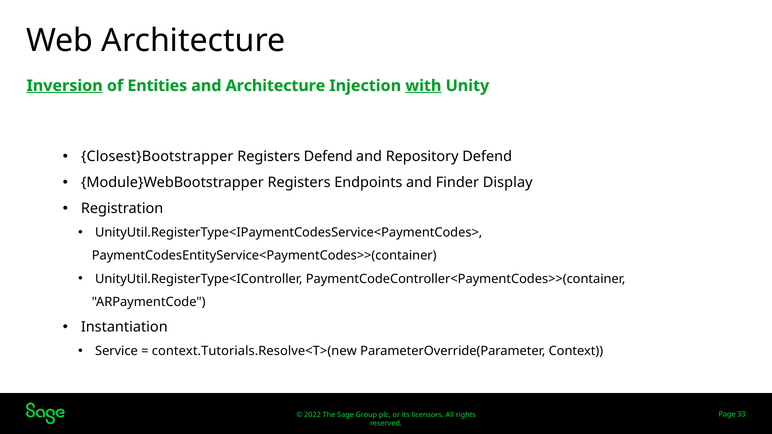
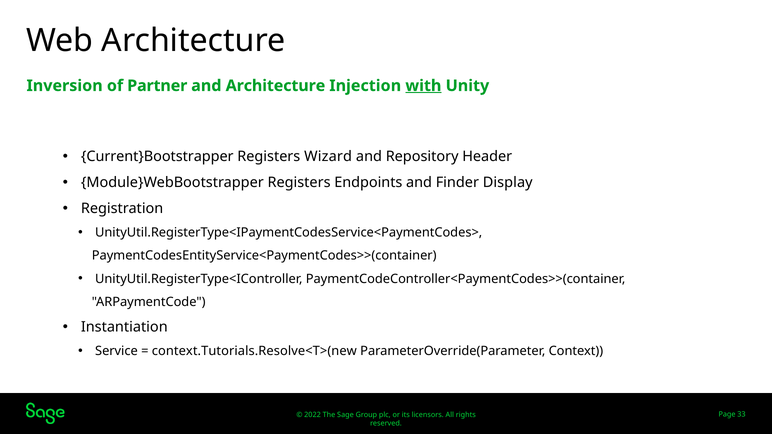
Inversion underline: present -> none
Entities: Entities -> Partner
Closest}Bootstrapper: Closest}Bootstrapper -> Current}Bootstrapper
Registers Defend: Defend -> Wizard
Repository Defend: Defend -> Header
